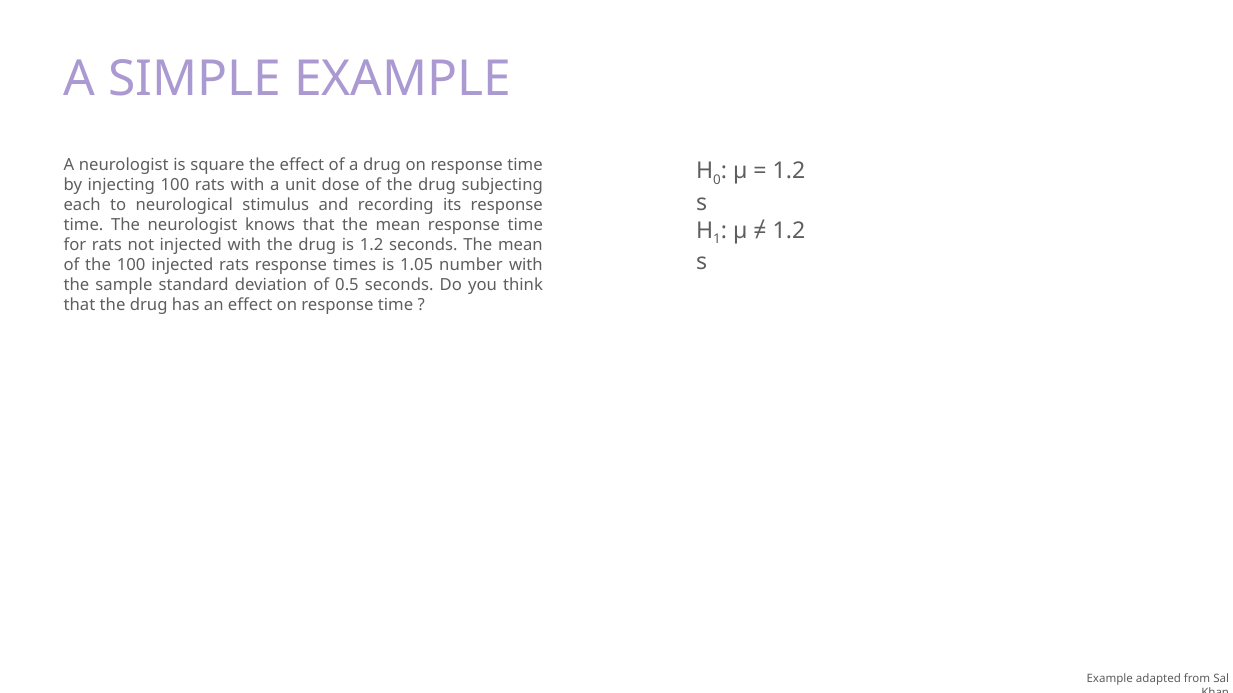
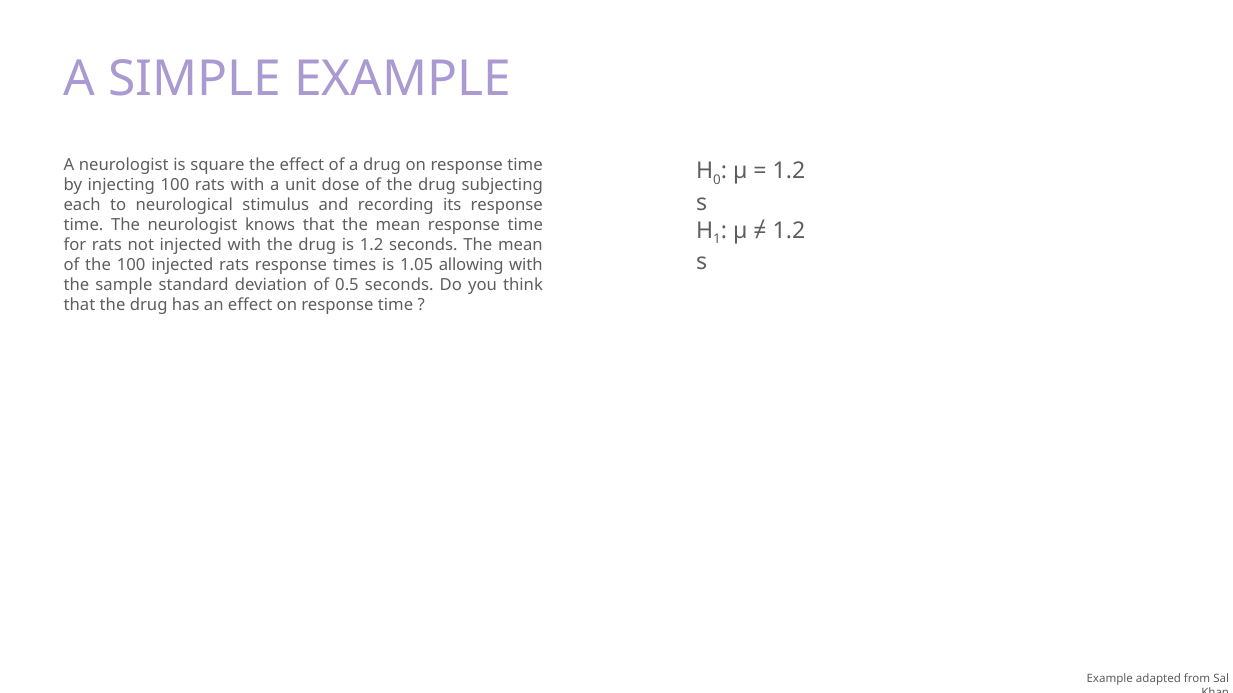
number: number -> allowing
